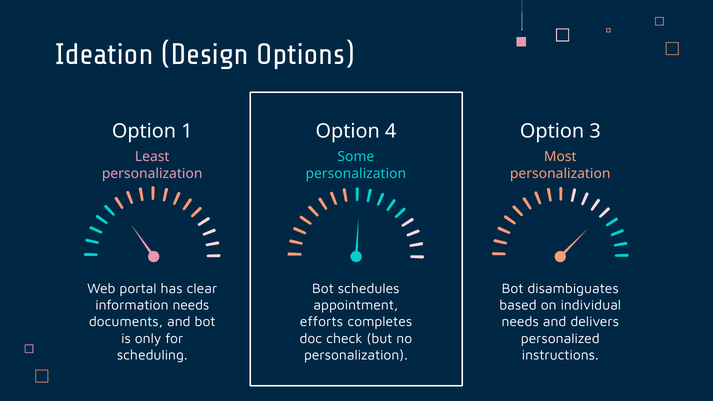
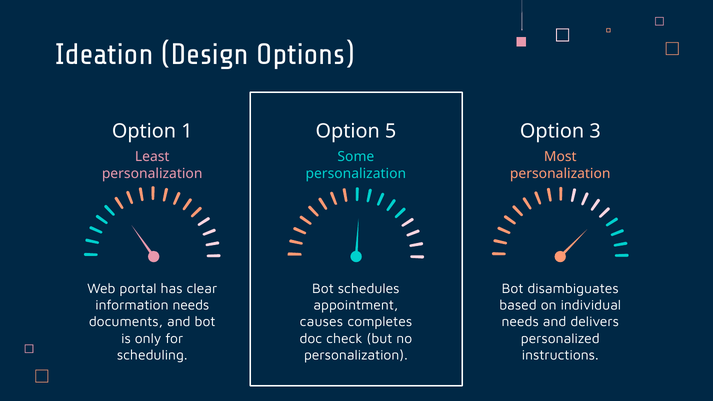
4: 4 -> 5
efforts: efforts -> causes
